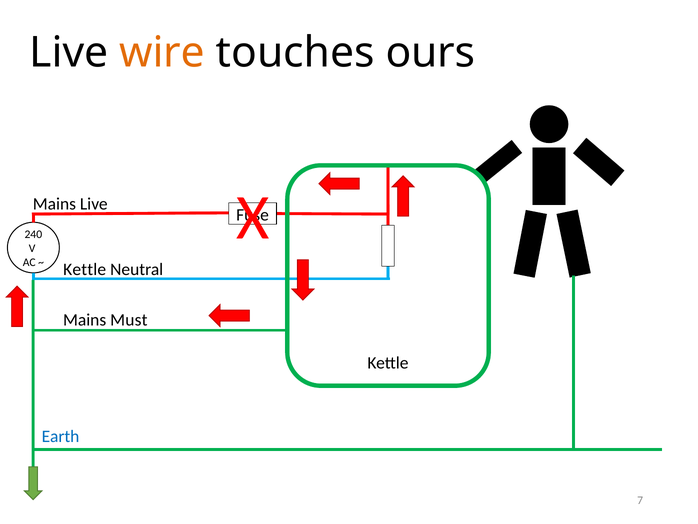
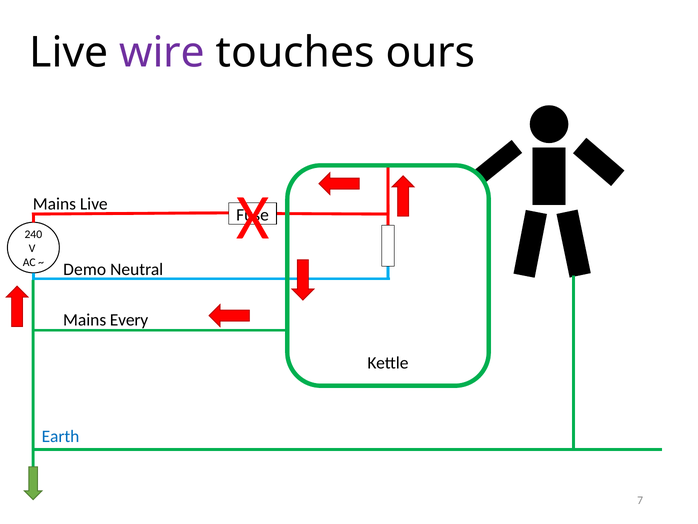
wire colour: orange -> purple
Kettle at (85, 269): Kettle -> Demo
Must: Must -> Every
